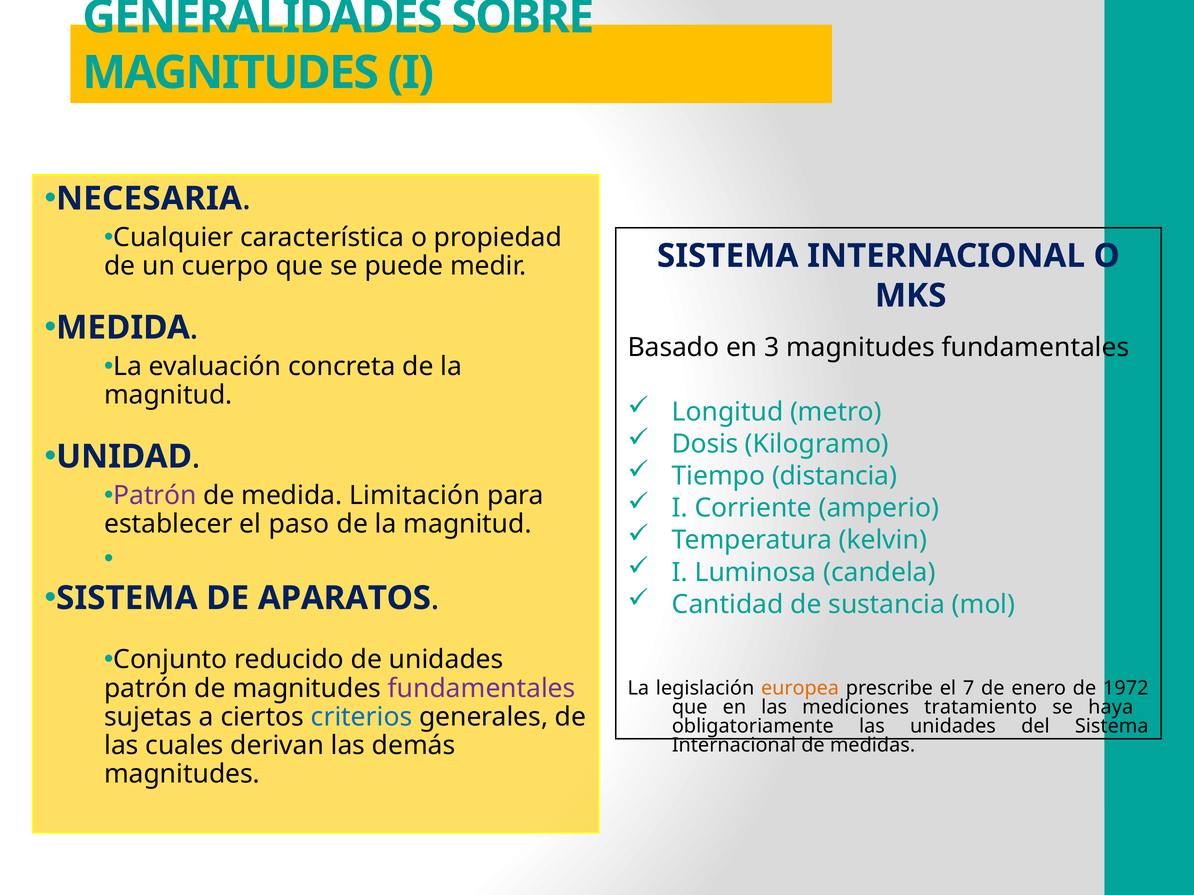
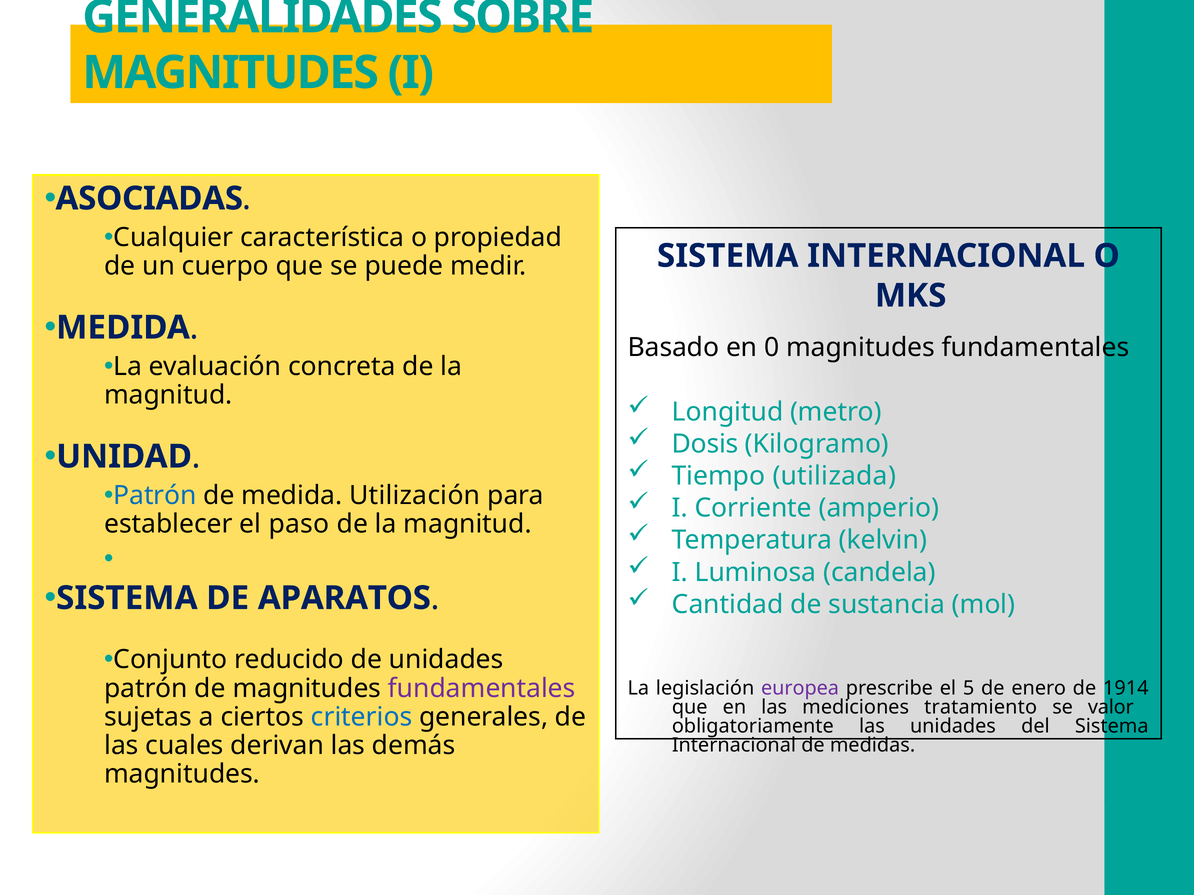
NECESARIA: NECESARIA -> ASOCIADAS
3: 3 -> 0
distancia: distancia -> utilizada
Patrón at (155, 496) colour: purple -> blue
Limitación: Limitación -> Utilización
europea colour: orange -> purple
7: 7 -> 5
1972: 1972 -> 1914
haya: haya -> valor
